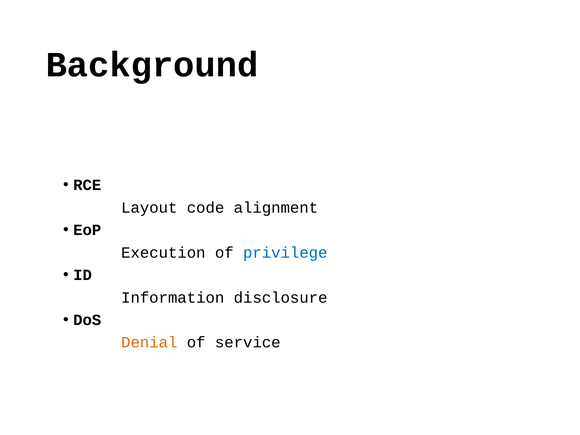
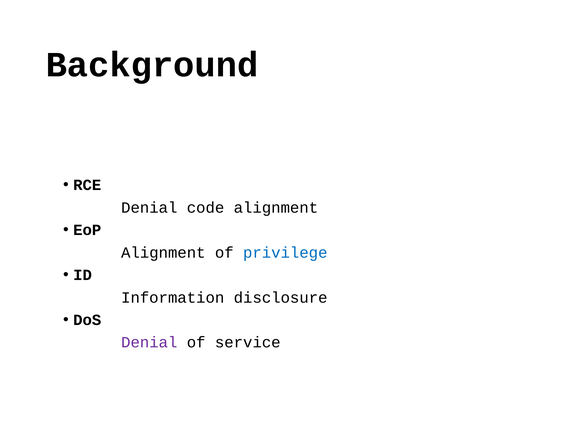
Layout at (149, 208): Layout -> Denial
Execution at (163, 253): Execution -> Alignment
Denial at (149, 343) colour: orange -> purple
